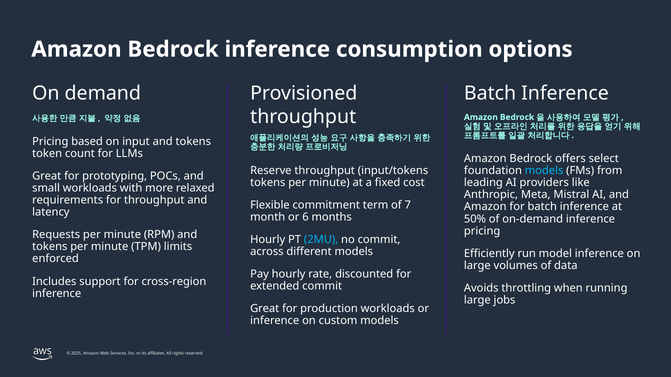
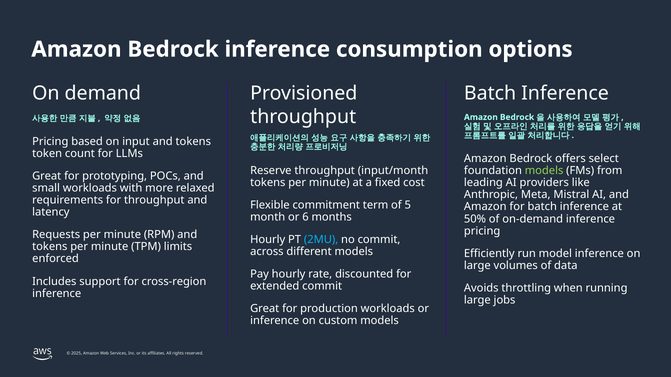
input/tokens: input/tokens -> input/month
models at (544, 171) colour: light blue -> light green
7: 7 -> 5
